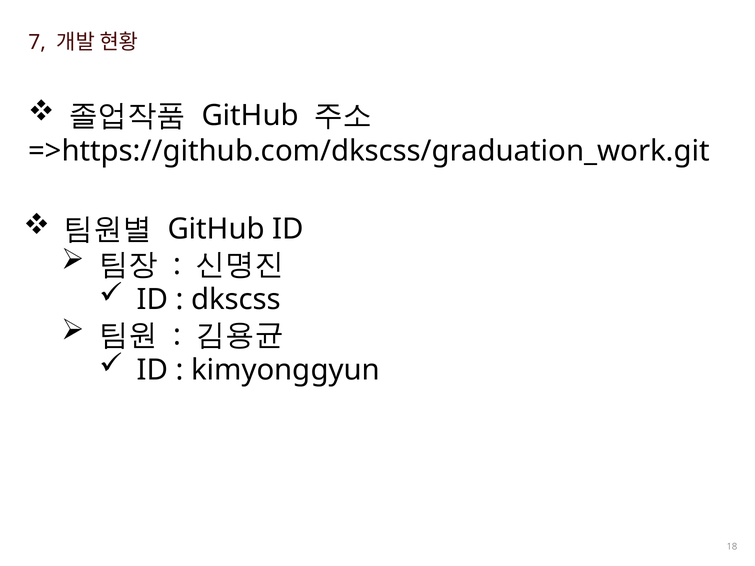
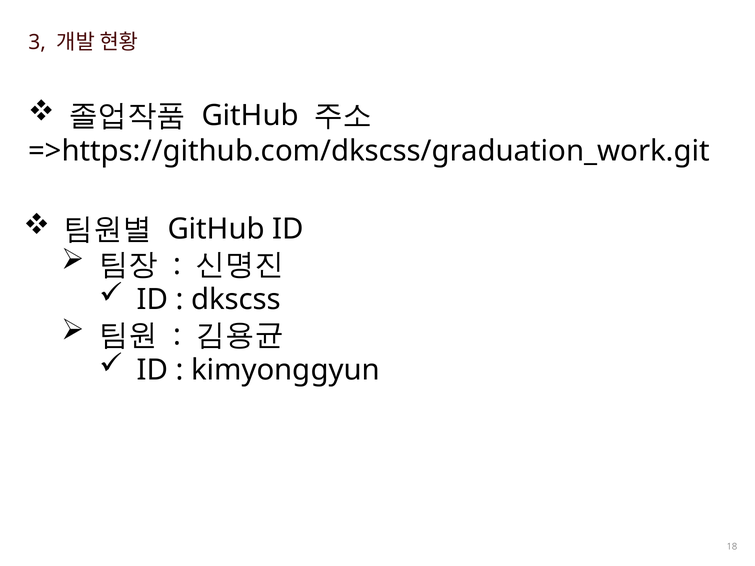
7: 7 -> 3
